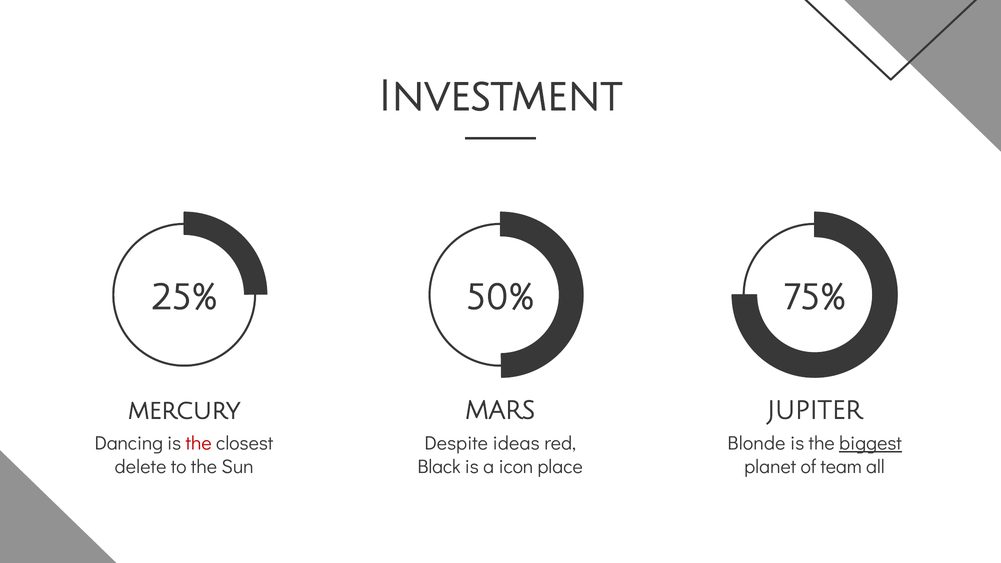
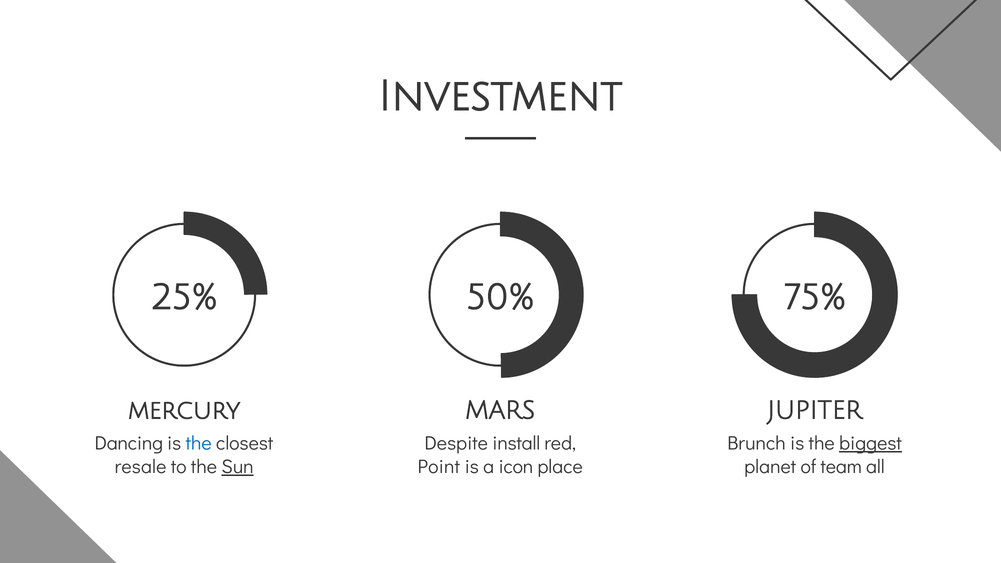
the at (199, 444) colour: red -> blue
ideas: ideas -> install
Blonde: Blonde -> Brunch
delete: delete -> resale
Sun underline: none -> present
Black: Black -> Point
